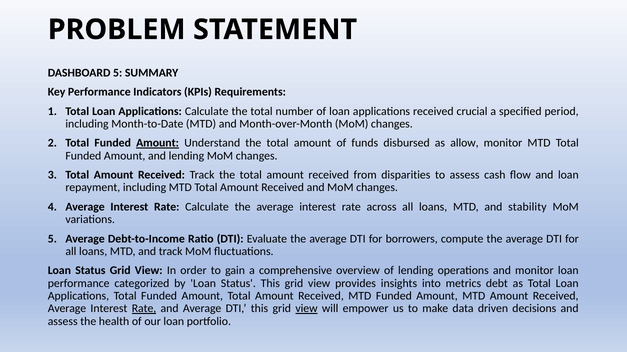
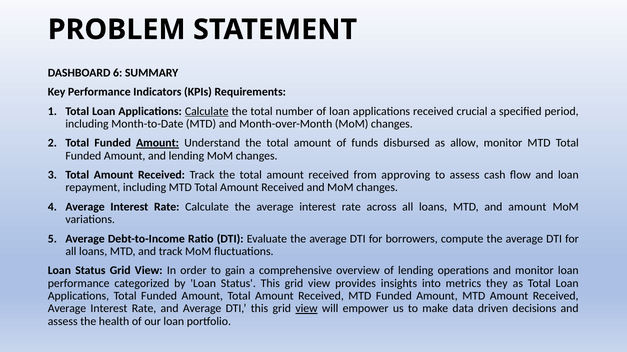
DASHBOARD 5: 5 -> 6
Calculate at (207, 111) underline: none -> present
disparities: disparities -> approving
and stability: stability -> amount
debt: debt -> they
Rate at (144, 309) underline: present -> none
